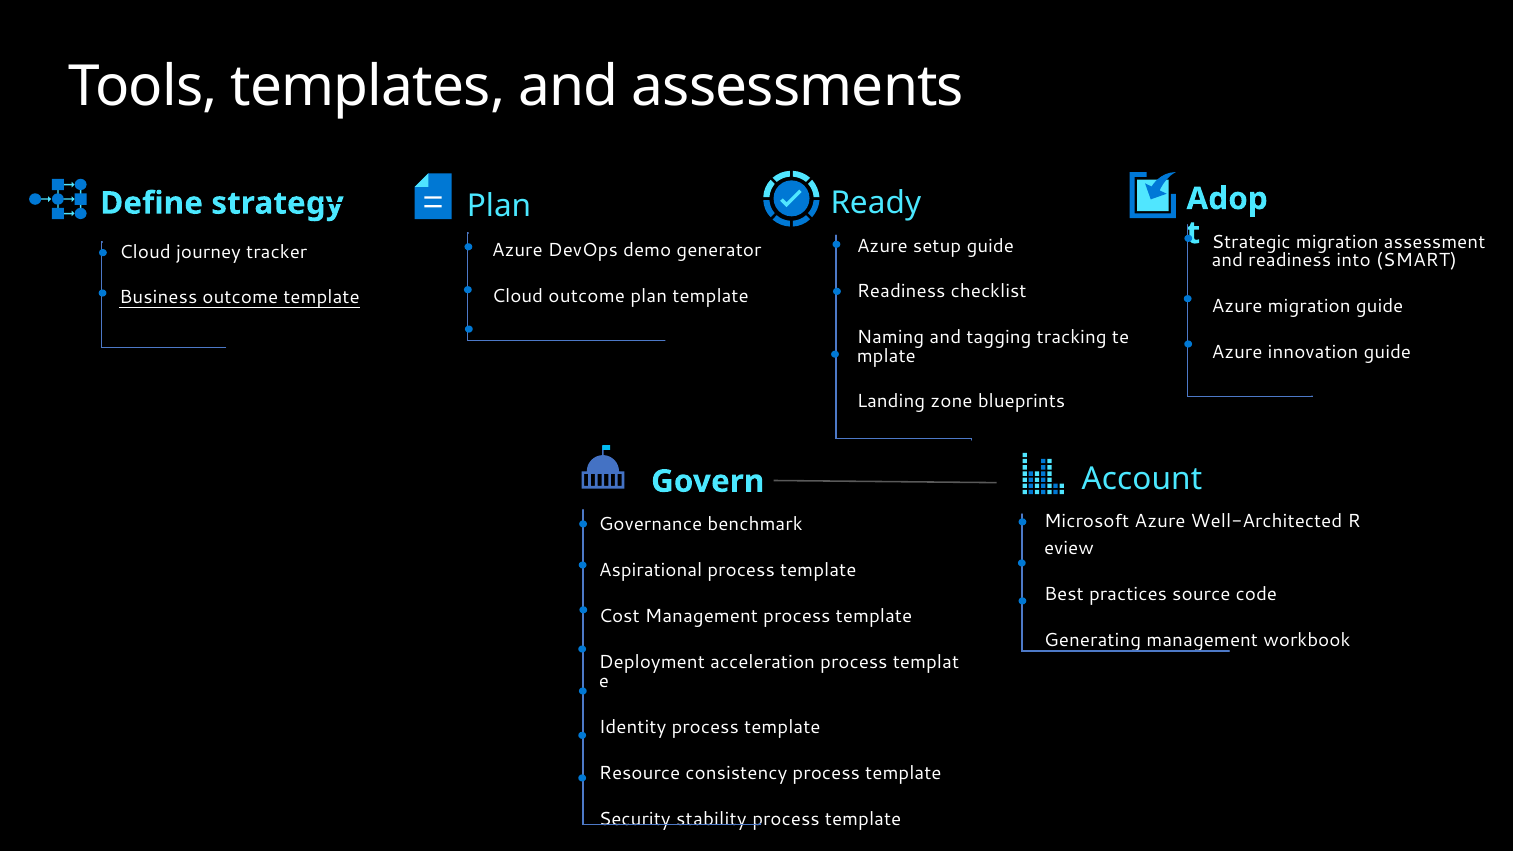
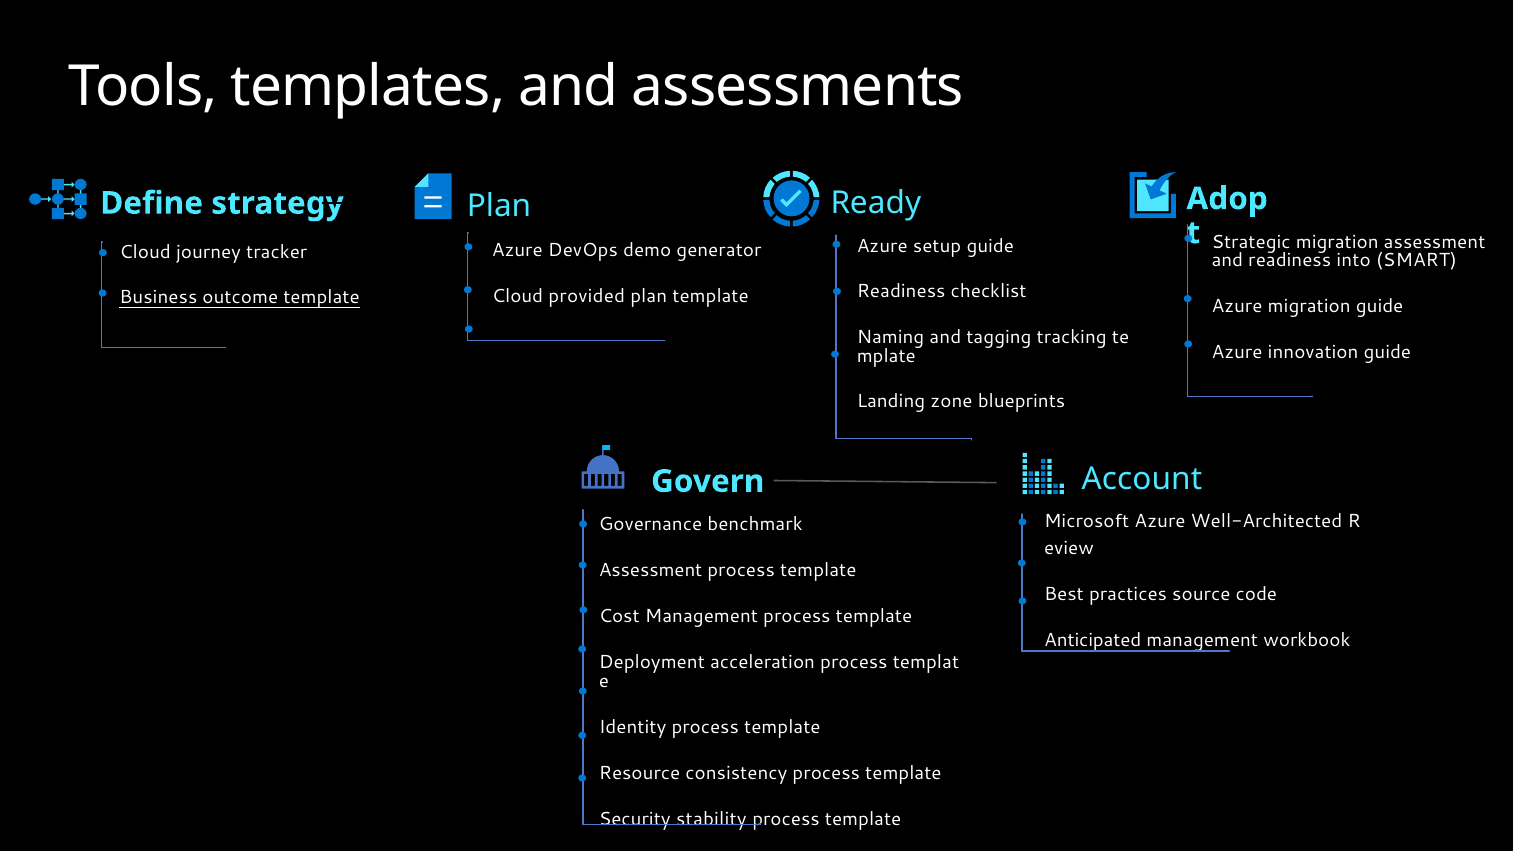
Cloud outcome: outcome -> provided
Aspirational at (651, 571): Aspirational -> Assessment
Generating: Generating -> Anticipated
